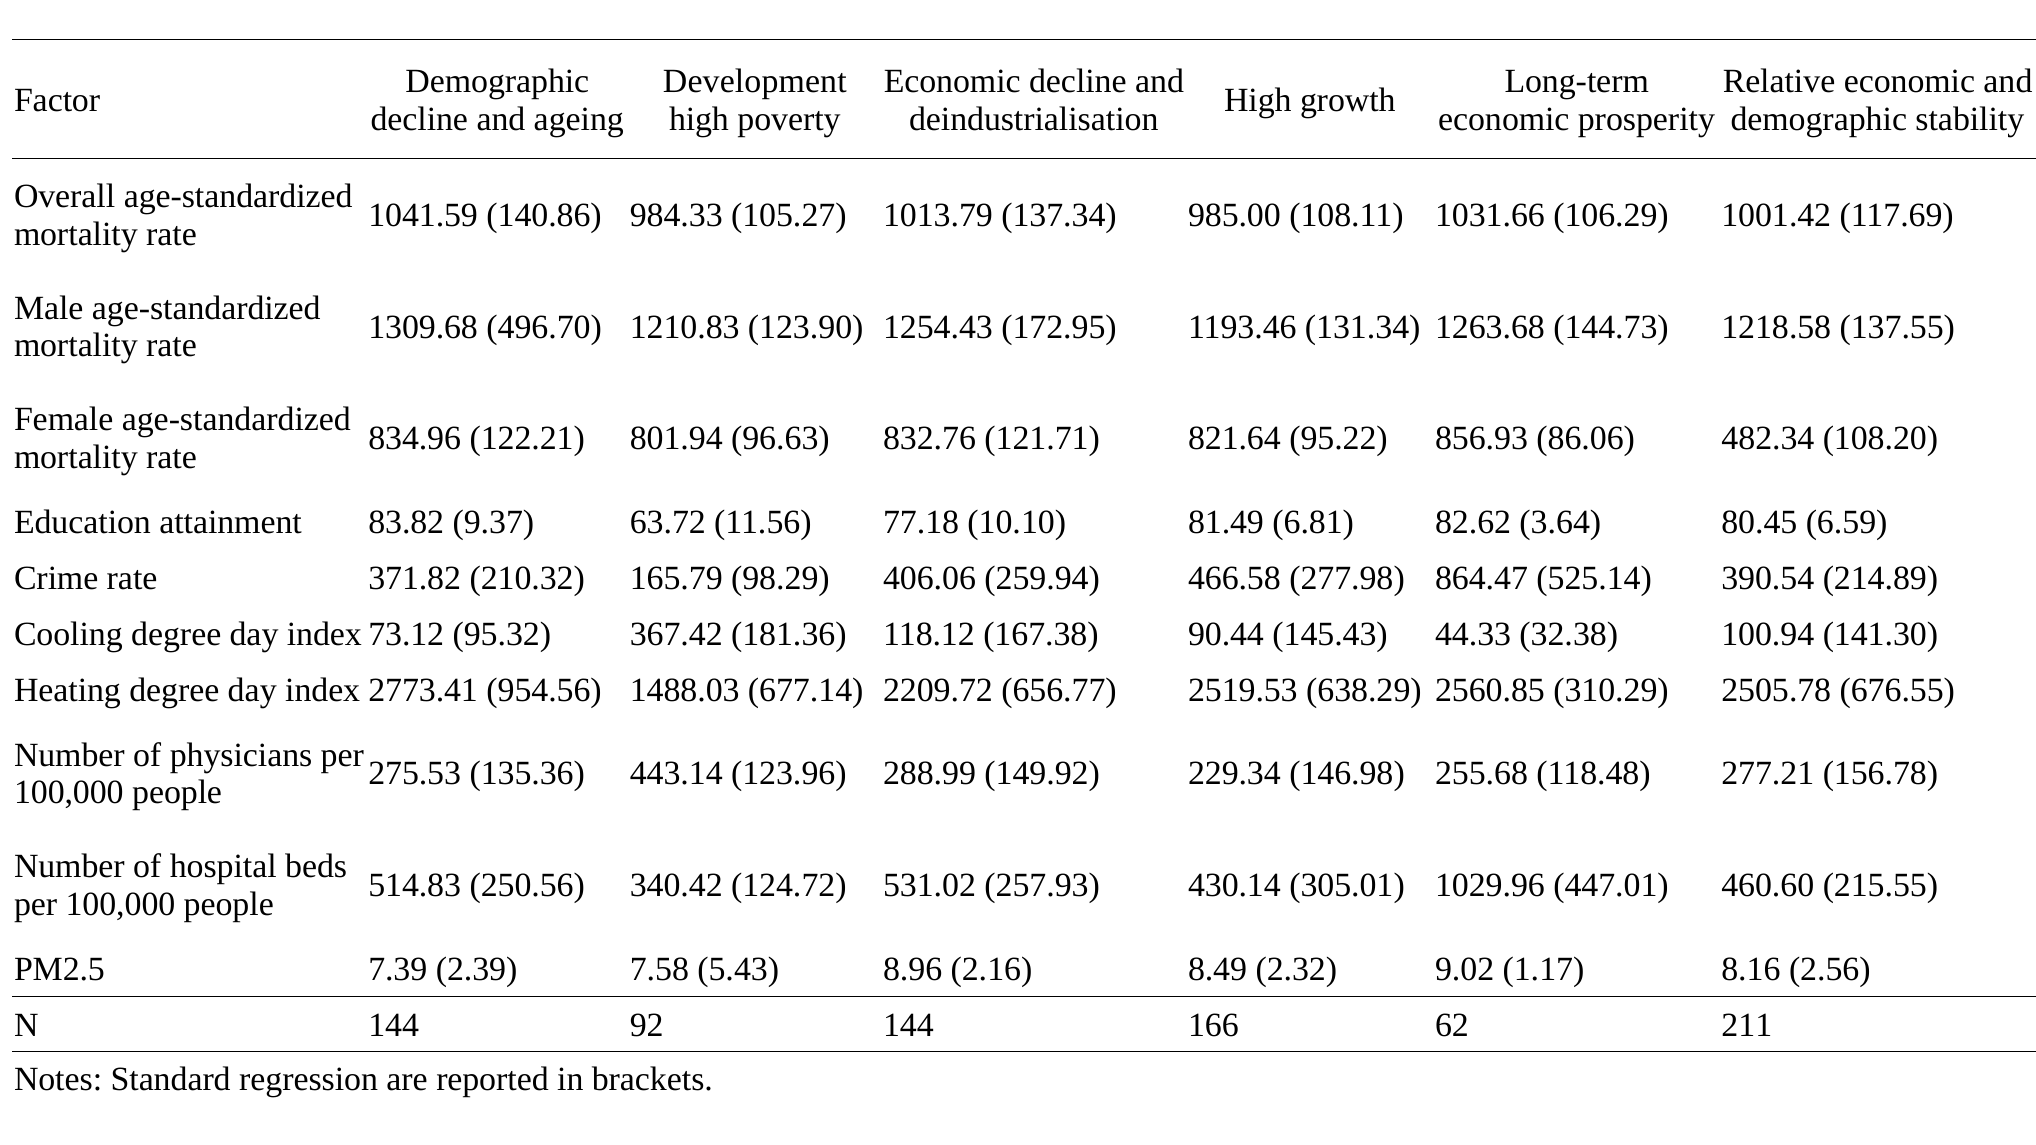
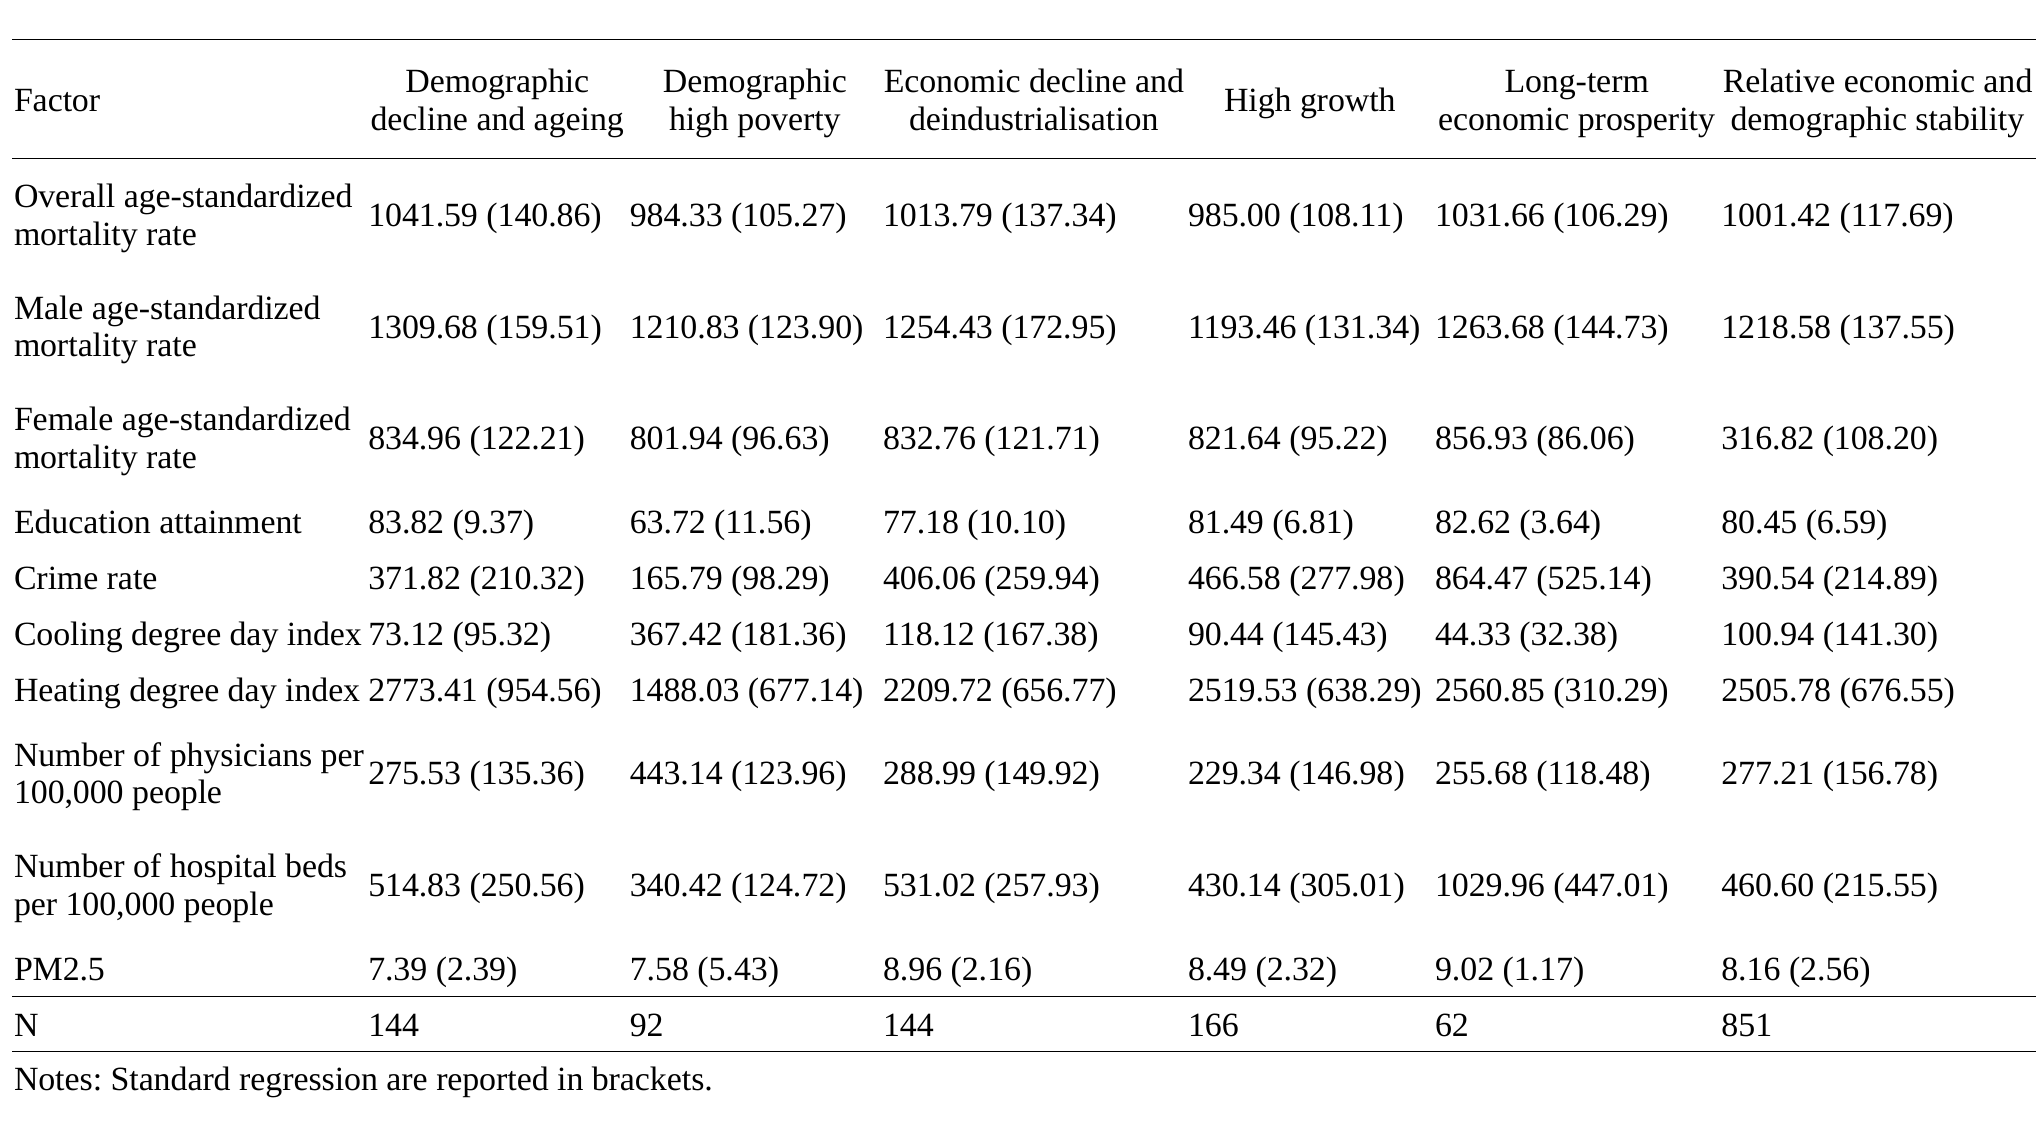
Development at (755, 81): Development -> Demographic
496.70: 496.70 -> 159.51
482.34: 482.34 -> 316.82
211: 211 -> 851
